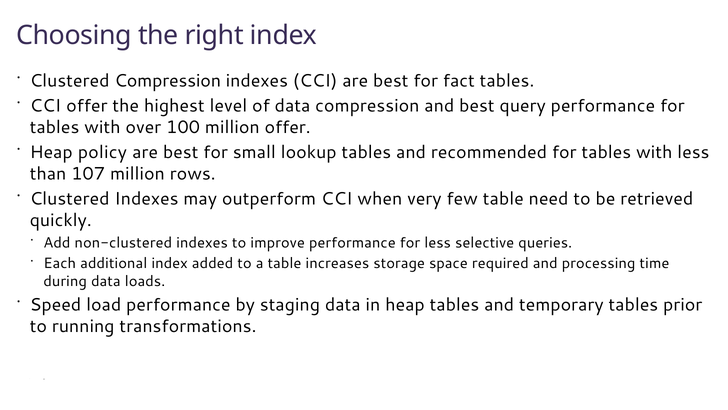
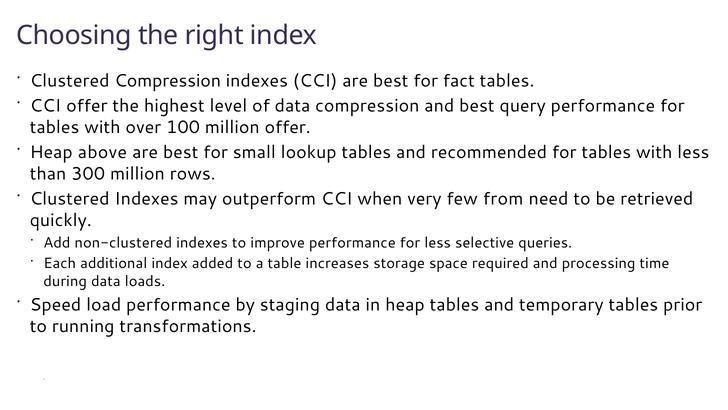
policy: policy -> above
107: 107 -> 300
few table: table -> from
